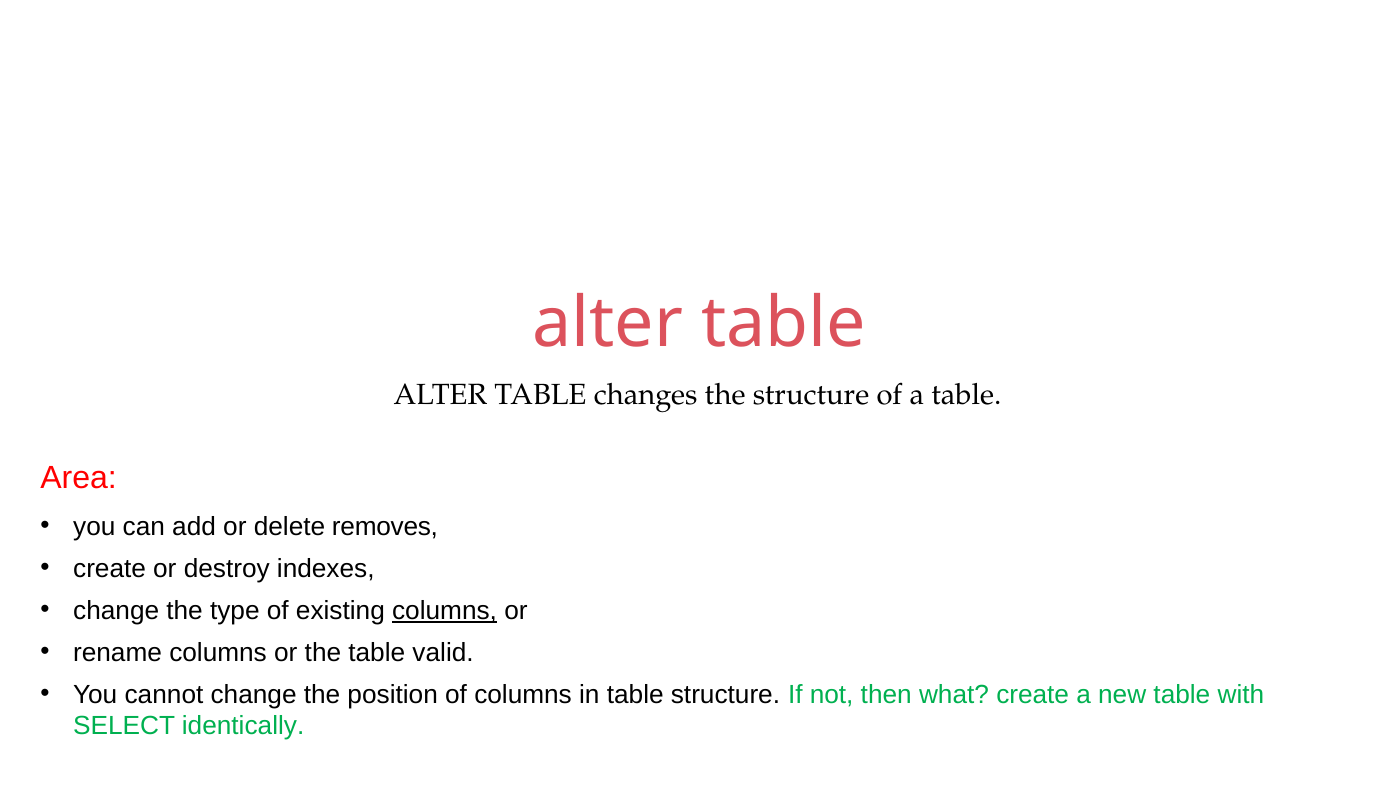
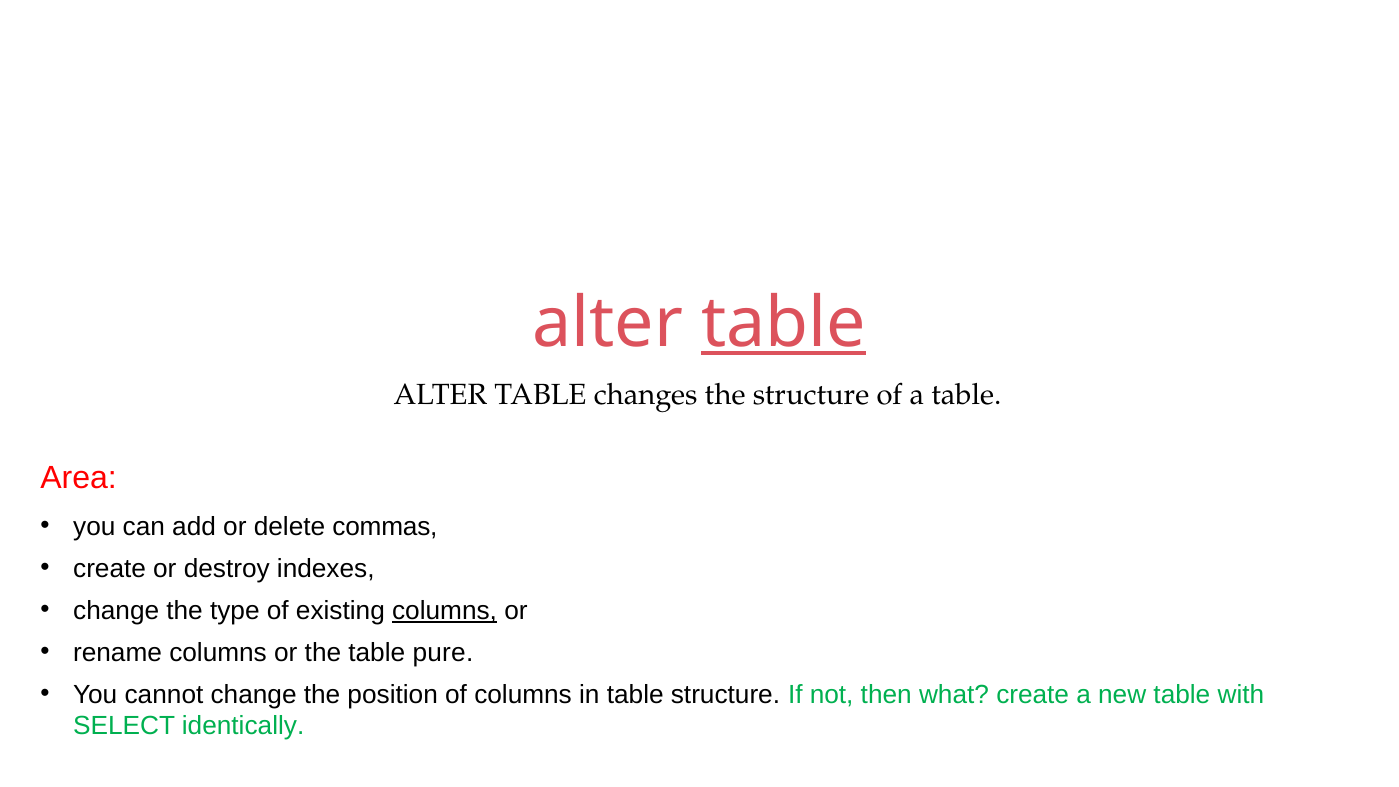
table at (784, 323) underline: none -> present
removes: removes -> commas
valid: valid -> pure
